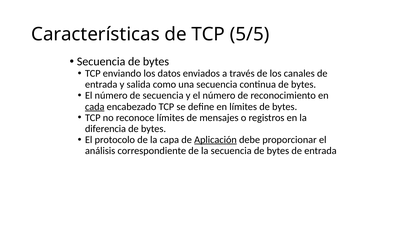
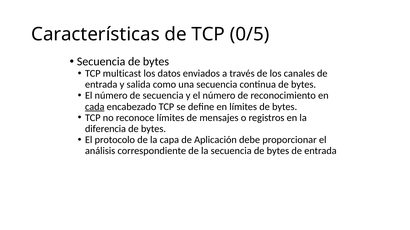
5/5: 5/5 -> 0/5
enviando: enviando -> multicast
Aplicación underline: present -> none
